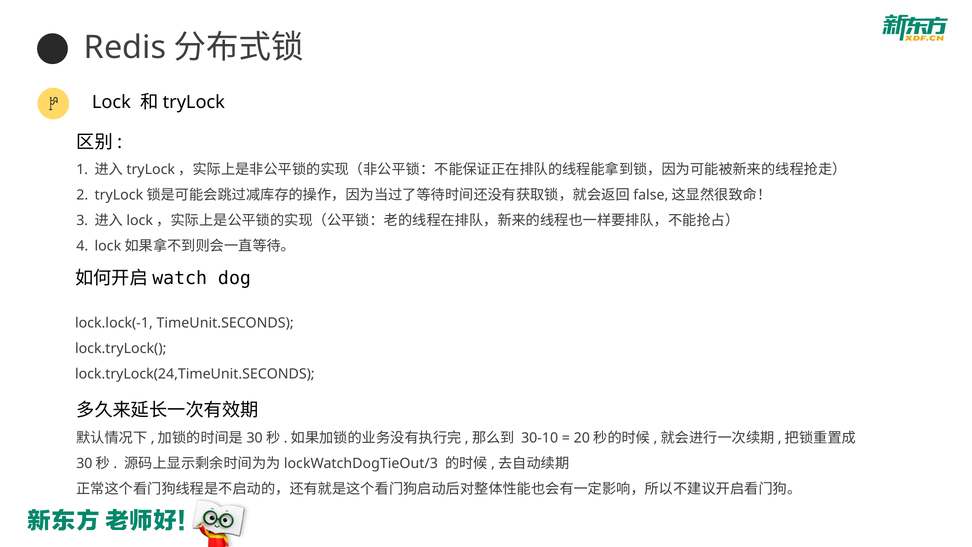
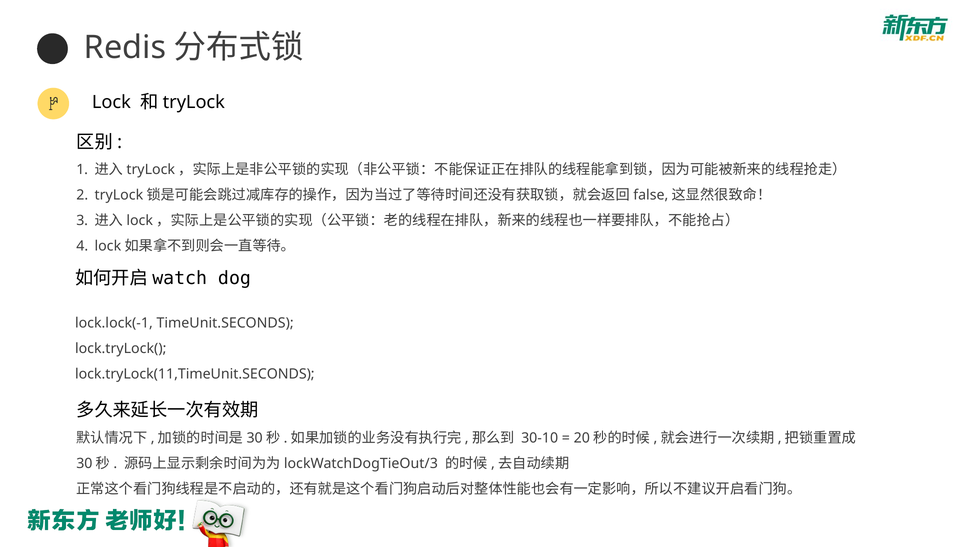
lock.tryLock(24,TimeUnit.SECONDS: lock.tryLock(24,TimeUnit.SECONDS -> lock.tryLock(11,TimeUnit.SECONDS
